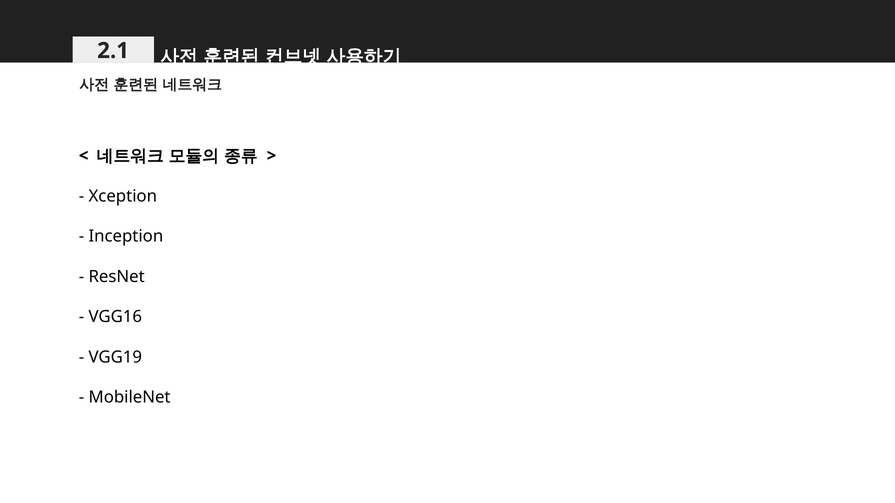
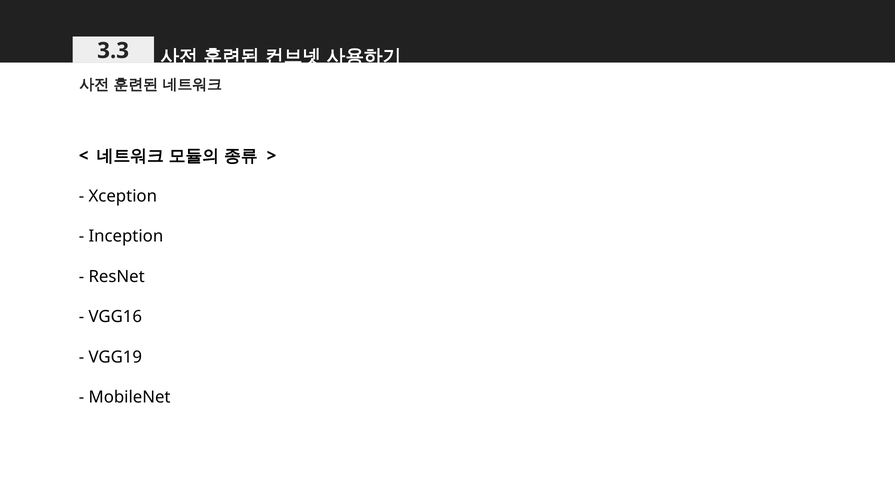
2.1: 2.1 -> 3.3
